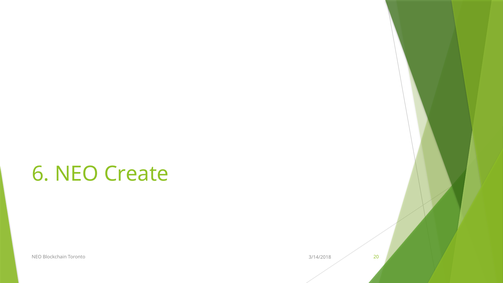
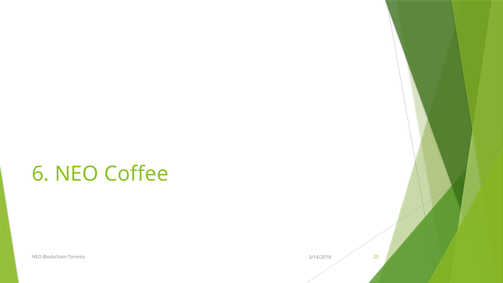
Create: Create -> Coffee
